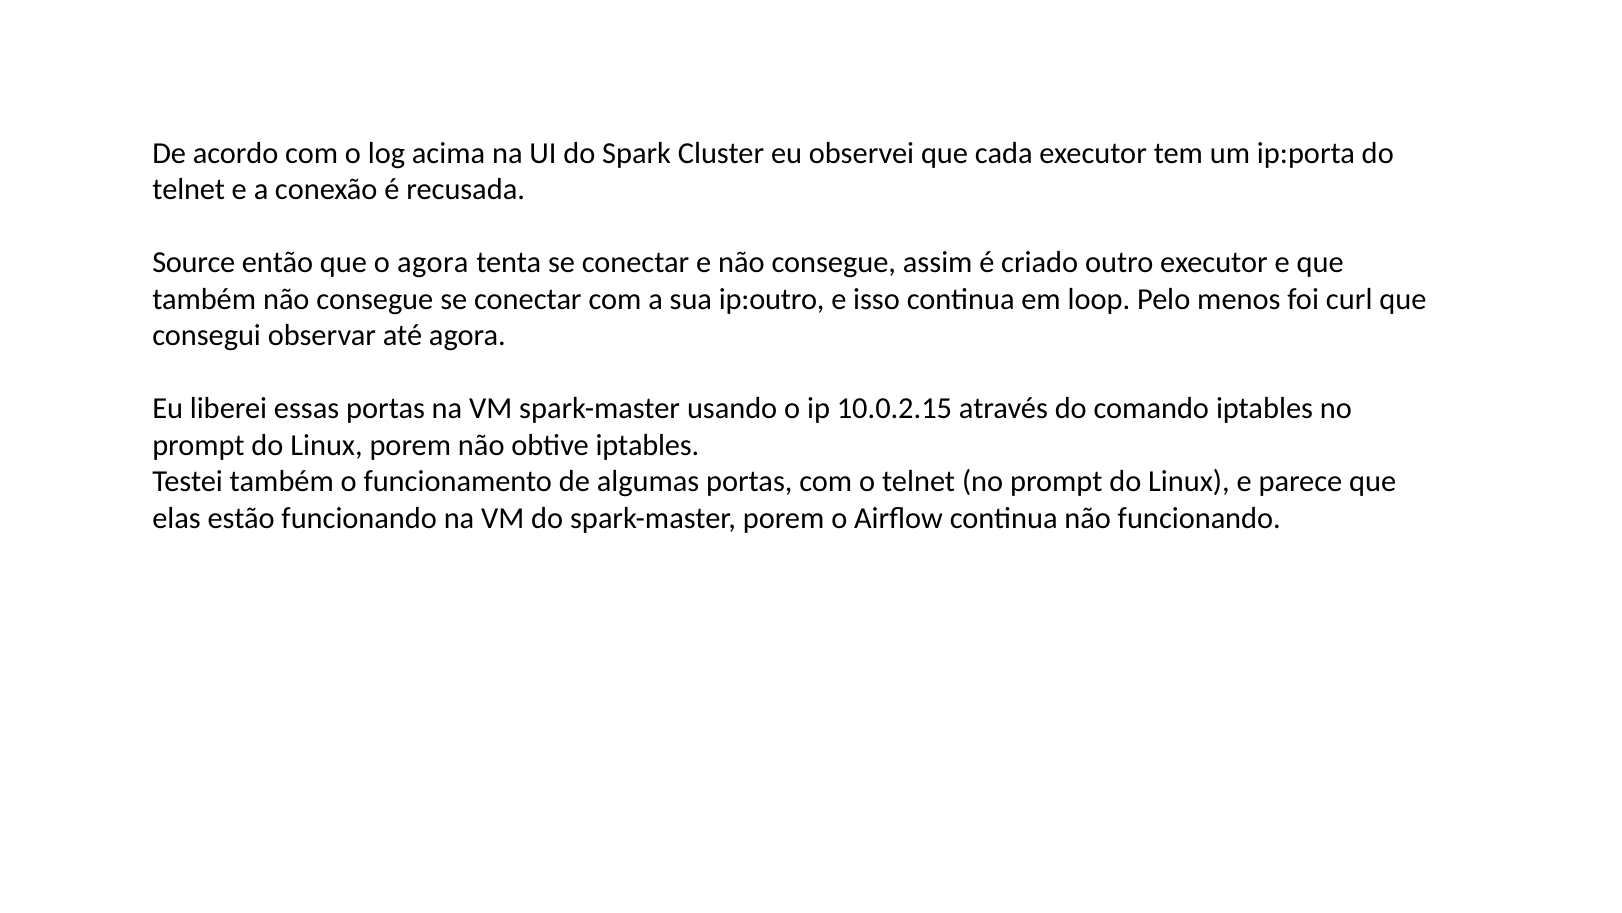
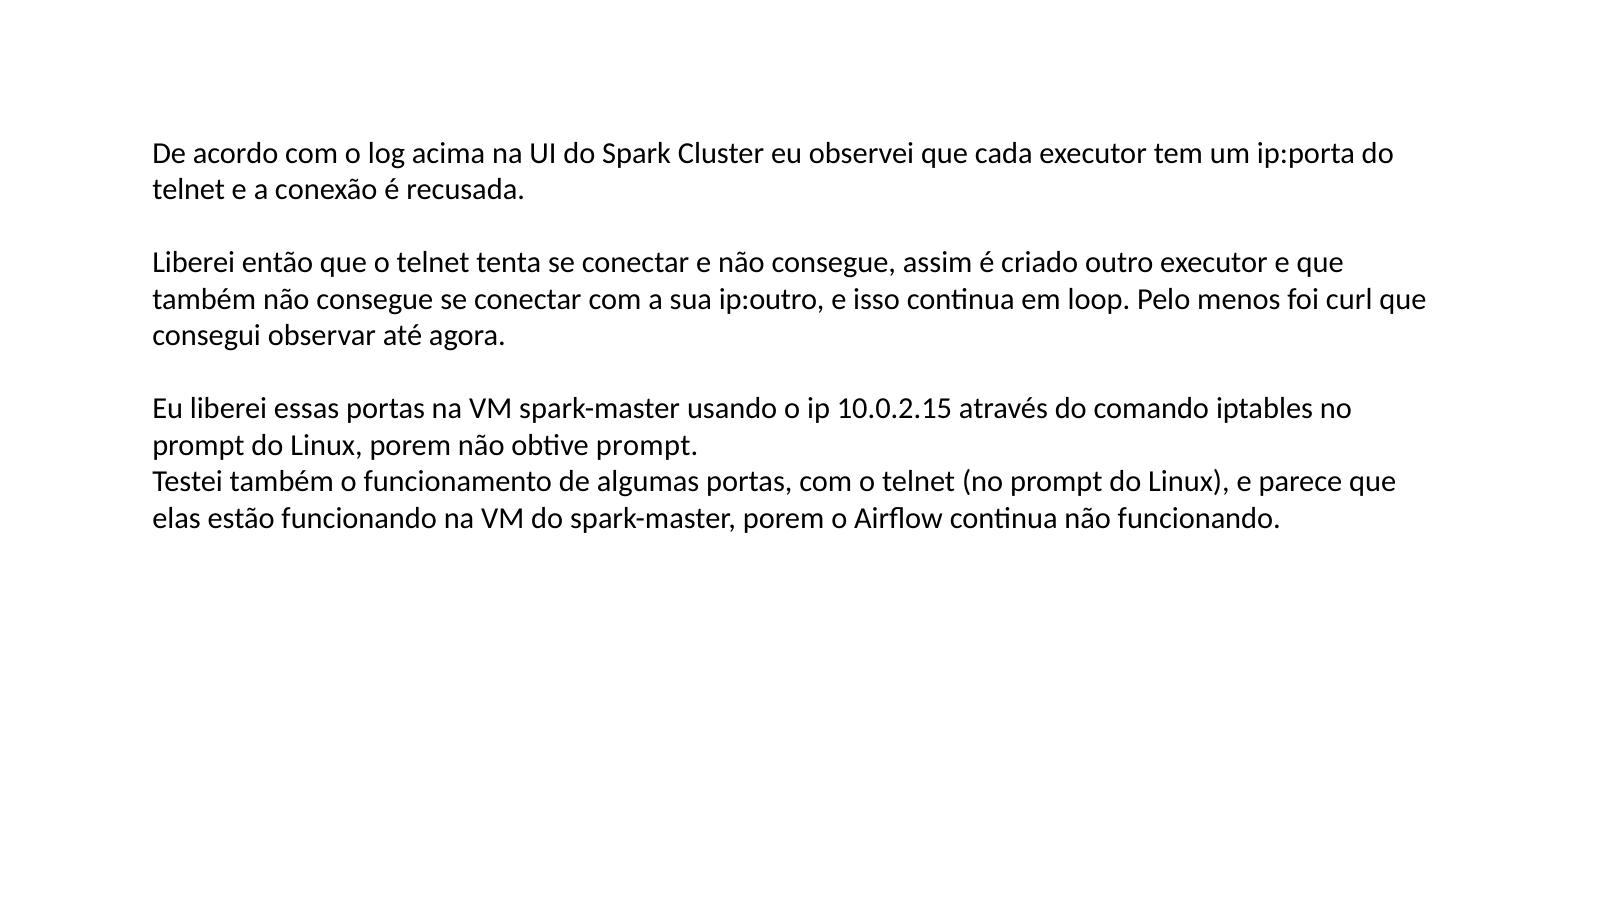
Source at (194, 262): Source -> Liberei
que o agora: agora -> telnet
obtive iptables: iptables -> prompt
